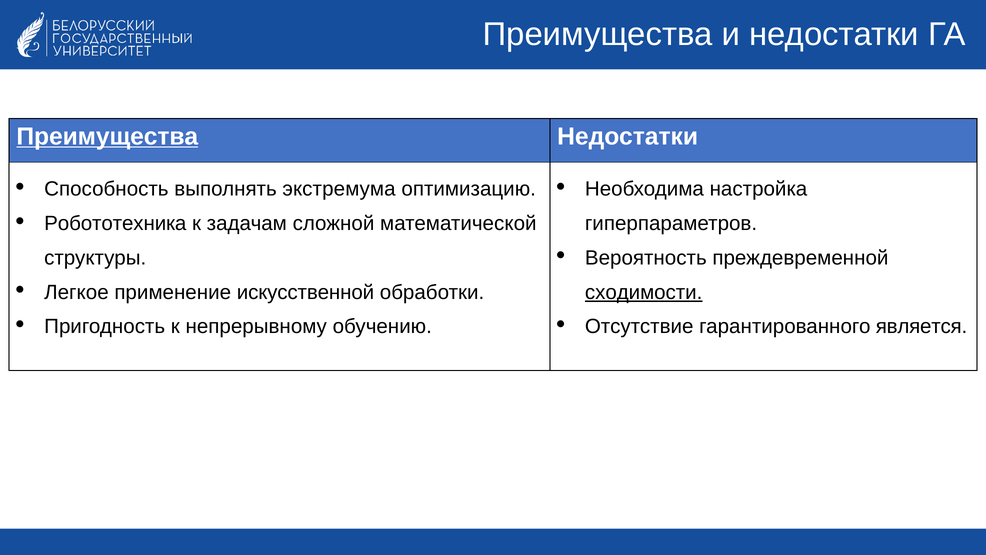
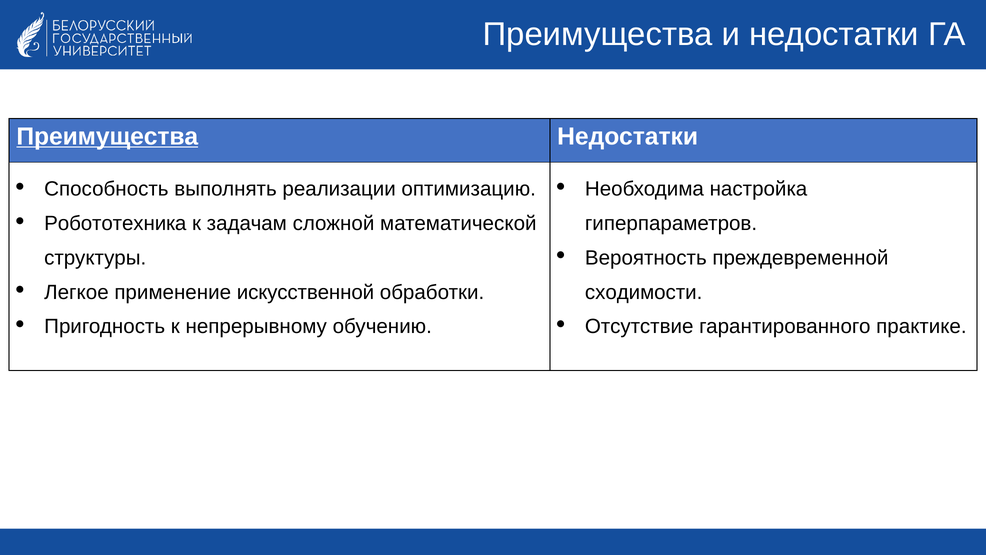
экстремума: экстремума -> реализации
сходимости underline: present -> none
является: является -> практике
